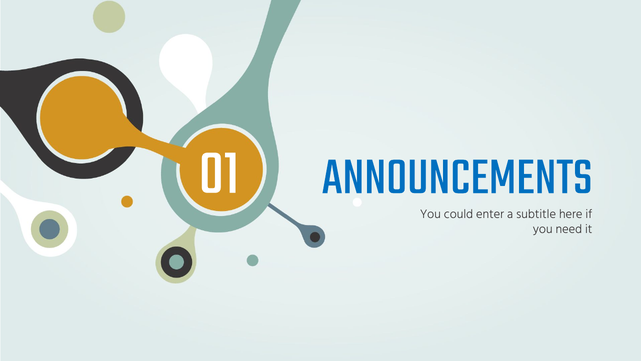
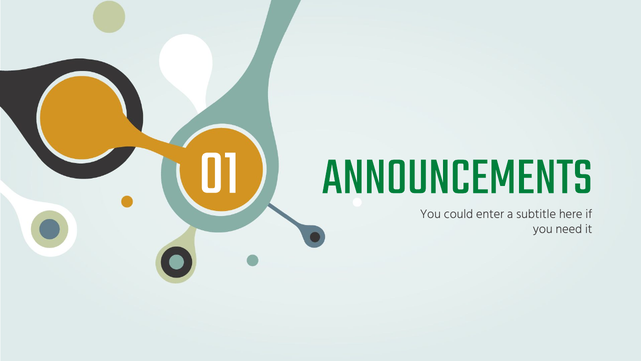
ANNOUNCEMENTS colour: blue -> green
